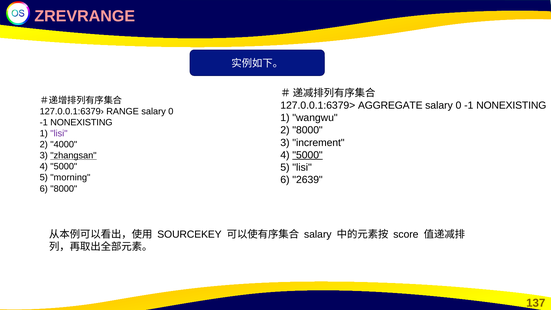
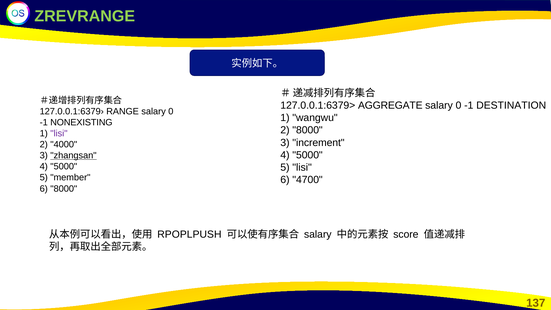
ZREVRANGE colour: pink -> light green
NONEXISTING at (511, 105): NONEXISTING -> DESTINATION
5000 at (308, 155) underline: present -> none
morning: morning -> member
2639: 2639 -> 4700
SOURCEKEY: SOURCEKEY -> RPOPLPUSH
